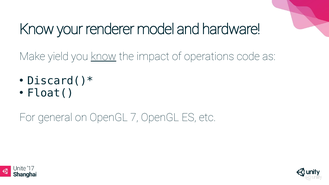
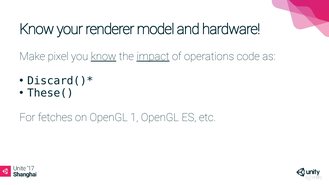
yield: yield -> pixel
impact underline: none -> present
Float(: Float( -> These(
general: general -> fetches
7: 7 -> 1
